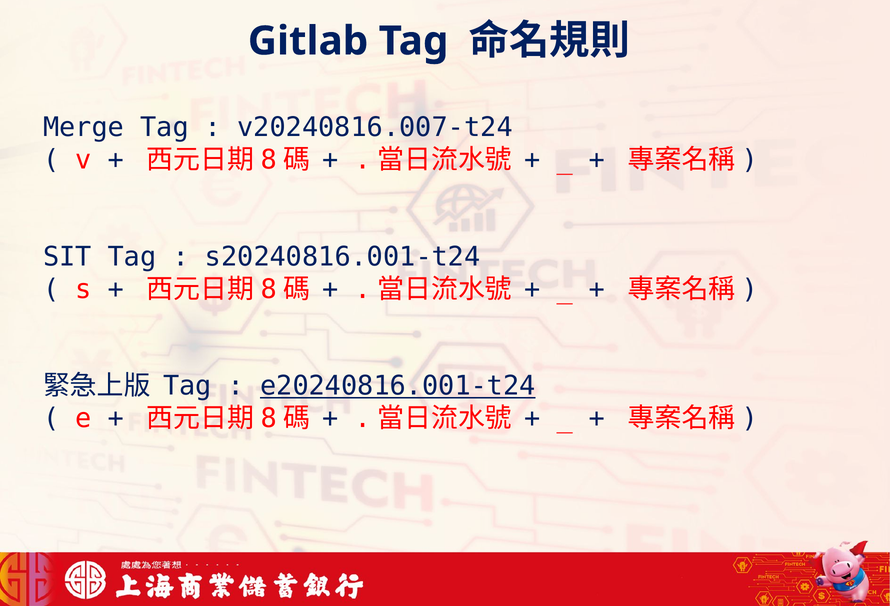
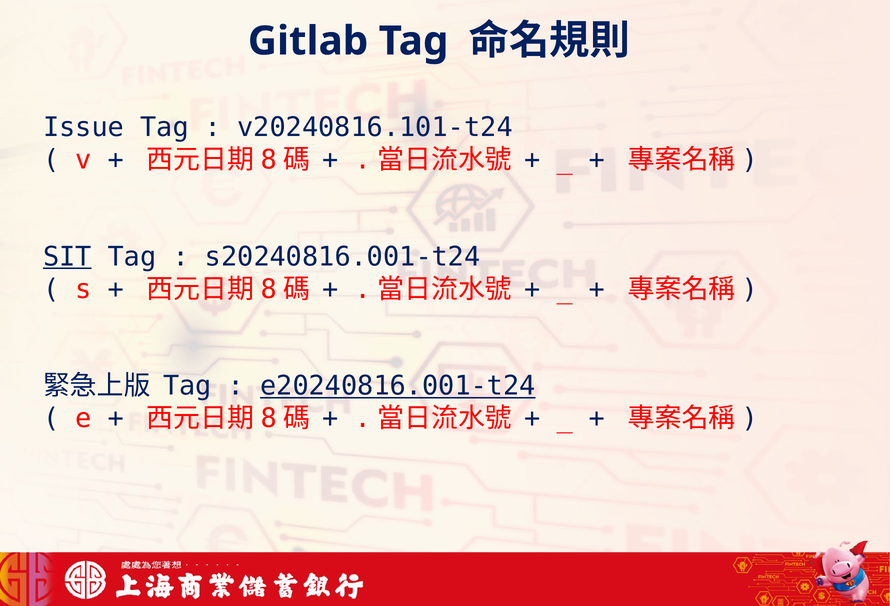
Merge: Merge -> Issue
v20240816.007-t24: v20240816.007-t24 -> v20240816.101-t24
SIT underline: none -> present
